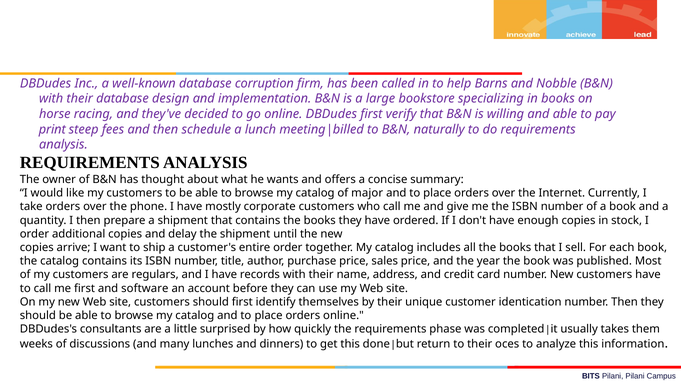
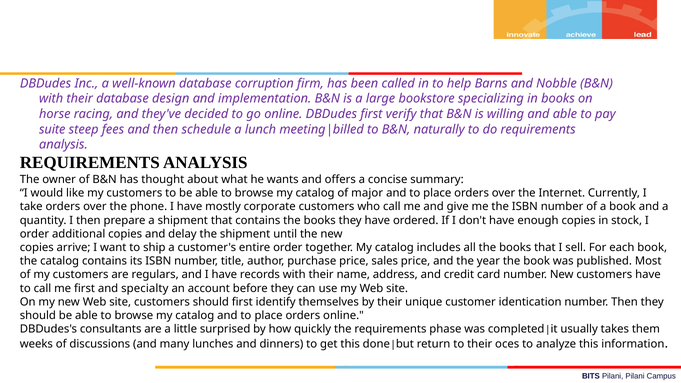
print: print -> suite
software: software -> specialty
